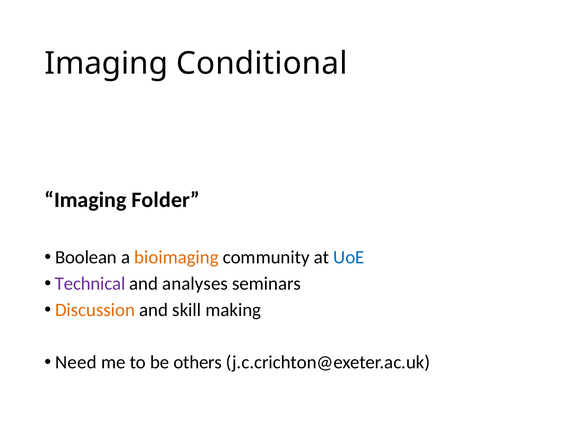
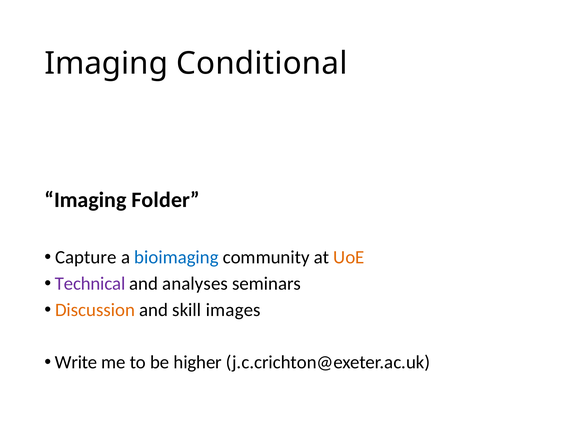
Boolean: Boolean -> Capture
bioimaging colour: orange -> blue
UoE colour: blue -> orange
making: making -> images
Need: Need -> Write
others: others -> higher
